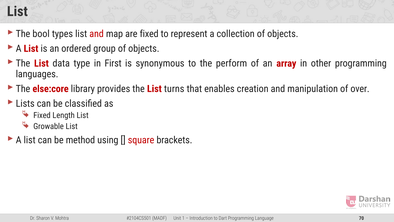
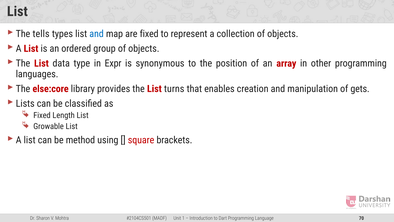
bool: bool -> tells
and at (97, 34) colour: red -> blue
First: First -> Expr
perform: perform -> position
over: over -> gets
